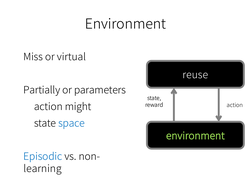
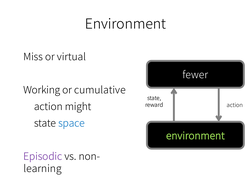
reuse: reuse -> fewer
Partially: Partially -> Working
parameters: parameters -> cumulative
Episodic colour: blue -> purple
